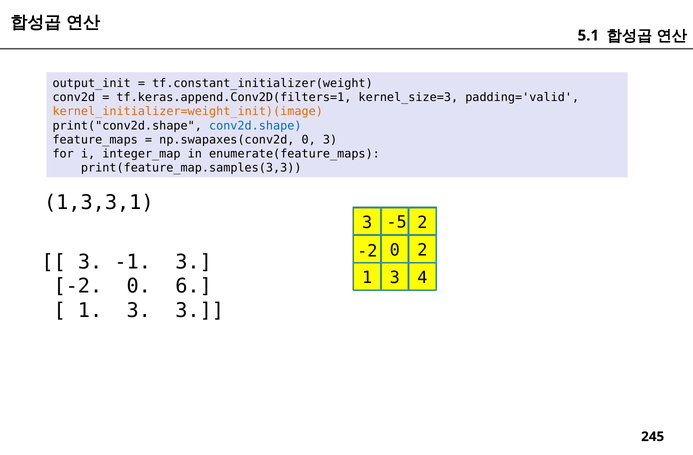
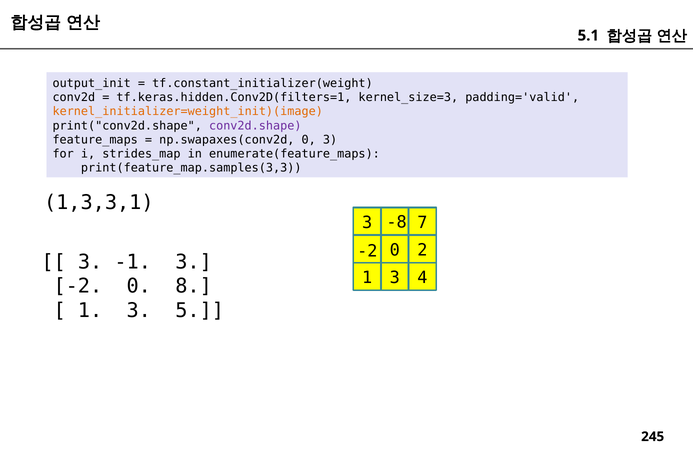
tf.keras.append.Conv2D(filters=1: tf.keras.append.Conv2D(filters=1 -> tf.keras.hidden.Conv2D(filters=1
conv2d.shape colour: blue -> purple
integer_map: integer_map -> strides_map
-5: -5 -> -8
3 2: 2 -> 7
6: 6 -> 8
3 3: 3 -> 5
